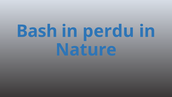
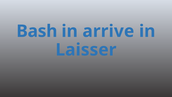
perdu: perdu -> arrive
Nature: Nature -> Laisser
